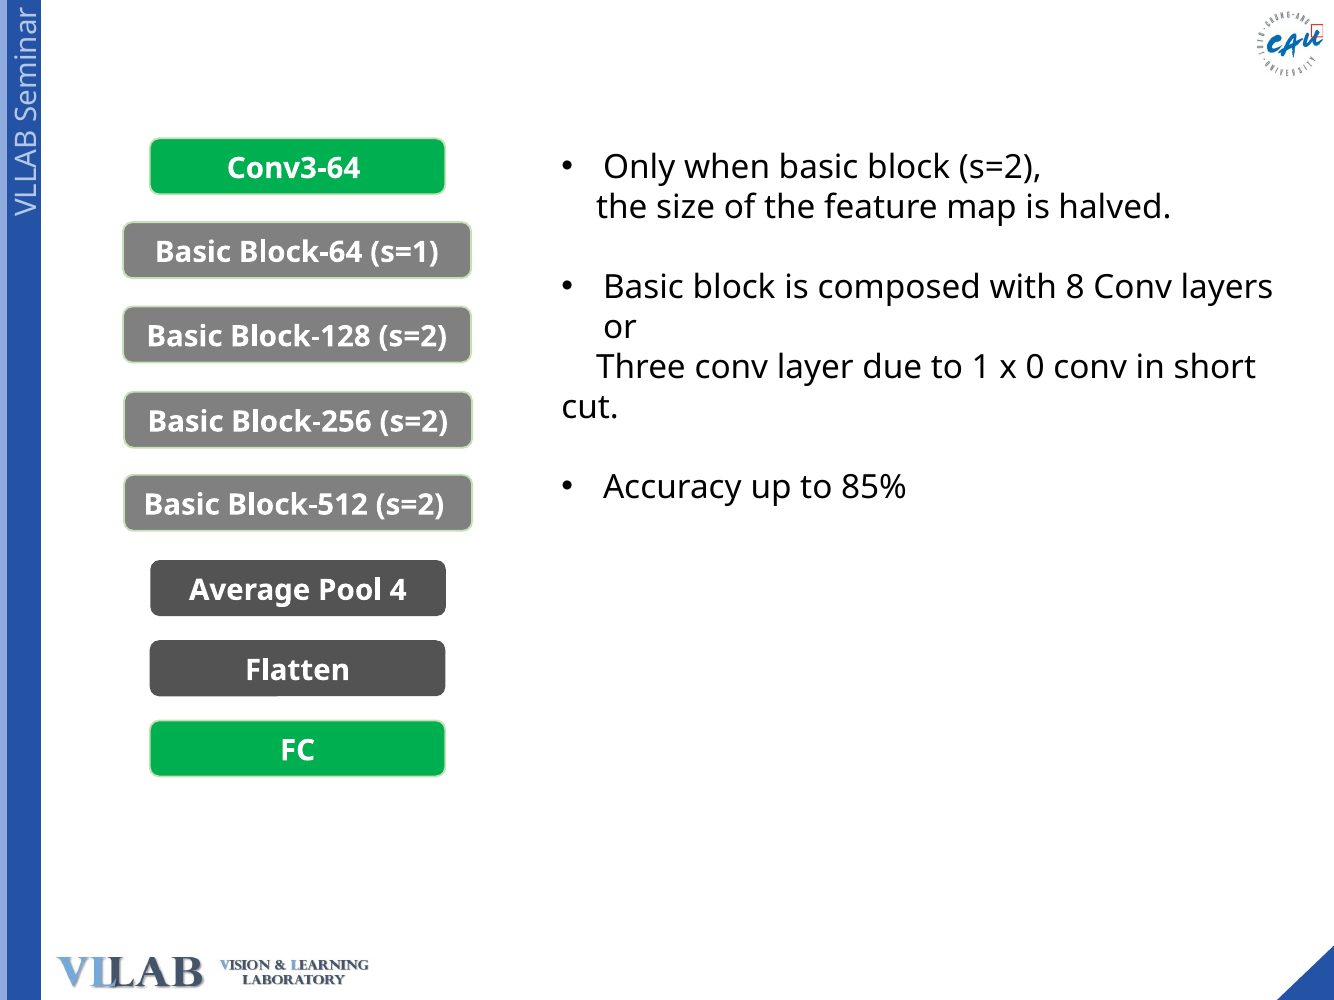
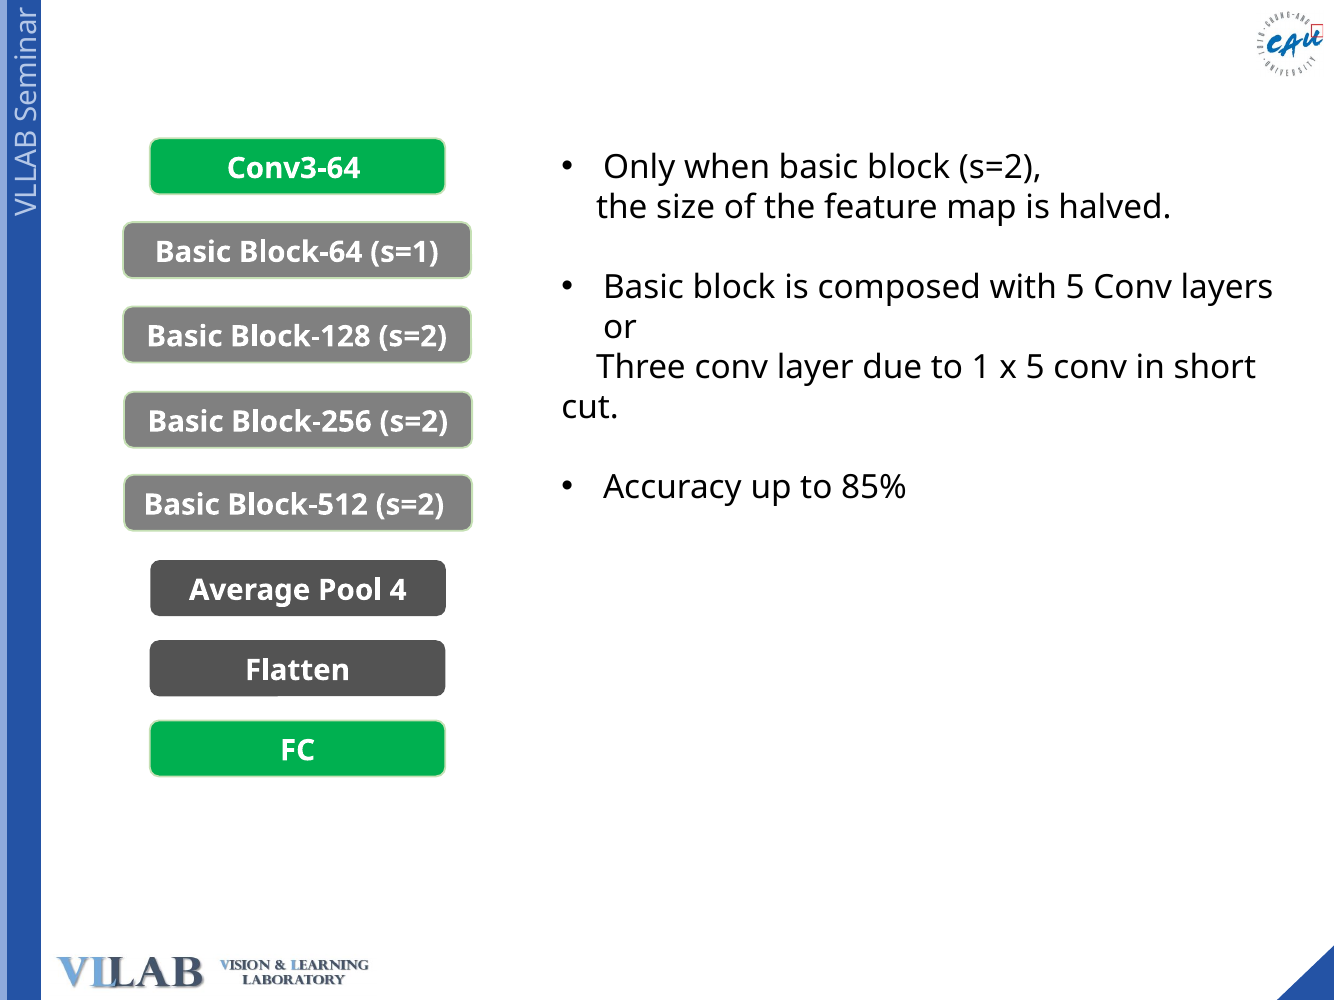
with 8: 8 -> 5
x 0: 0 -> 5
